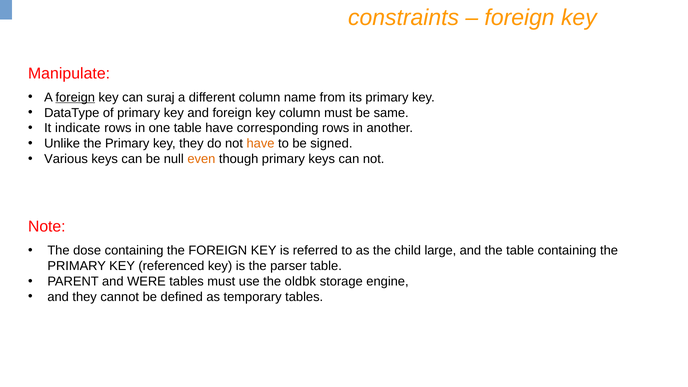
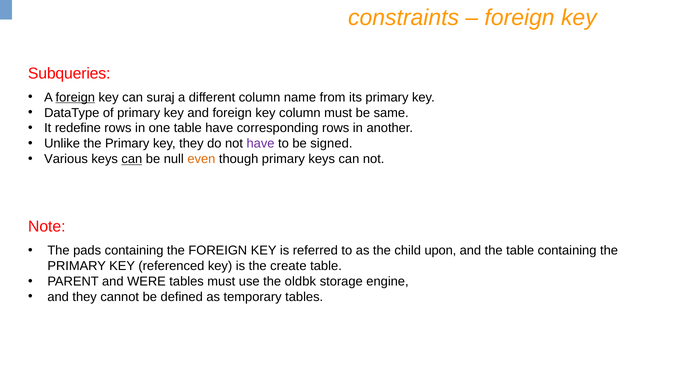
Manipulate: Manipulate -> Subqueries
indicate: indicate -> redefine
have at (261, 144) colour: orange -> purple
can at (132, 159) underline: none -> present
dose: dose -> pads
large: large -> upon
parser: parser -> create
